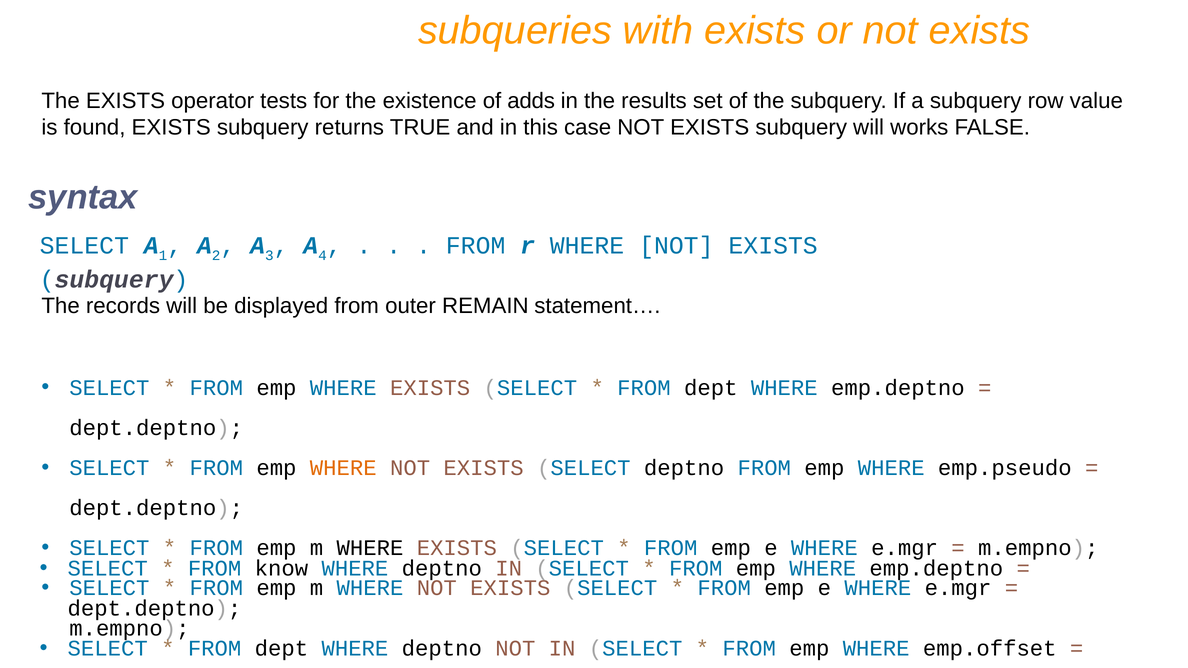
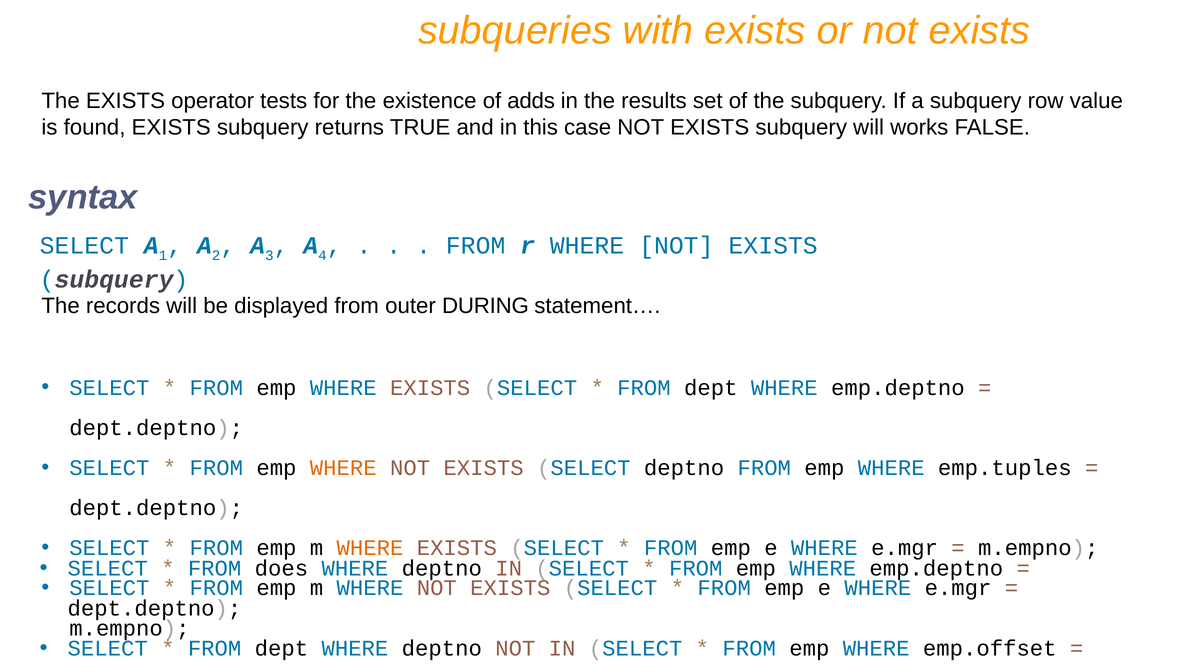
REMAIN: REMAIN -> DURING
emp.pseudo: emp.pseudo -> emp.tuples
WHERE at (370, 548) colour: black -> orange
know: know -> does
